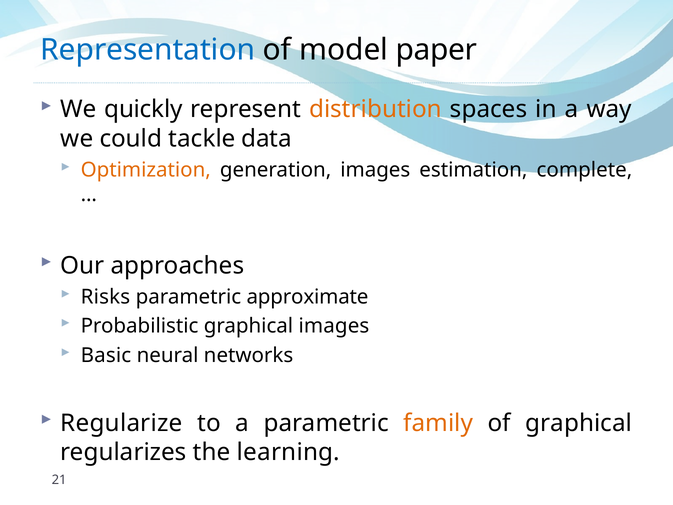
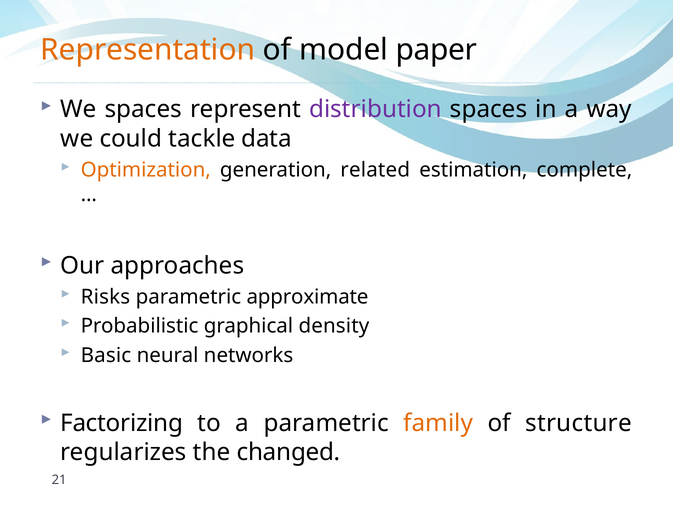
Representation colour: blue -> orange
We quickly: quickly -> spaces
distribution colour: orange -> purple
generation images: images -> related
graphical images: images -> density
Regularize: Regularize -> Factorizing
of graphical: graphical -> structure
learning: learning -> changed
